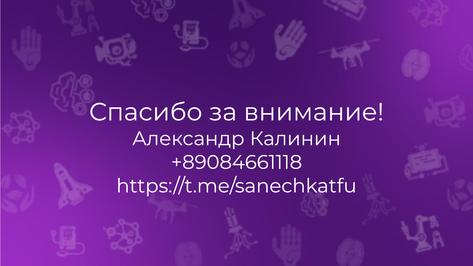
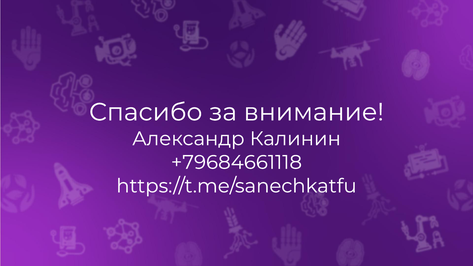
+89084661118: +89084661118 -> +79684661118
